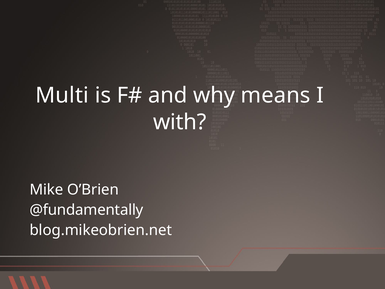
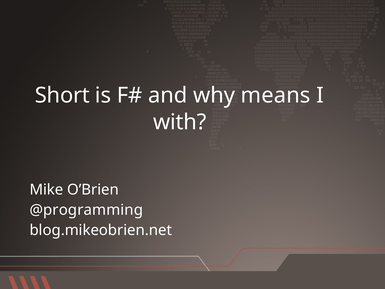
Multi: Multi -> Short
@fundamentally: @fundamentally -> @programming
